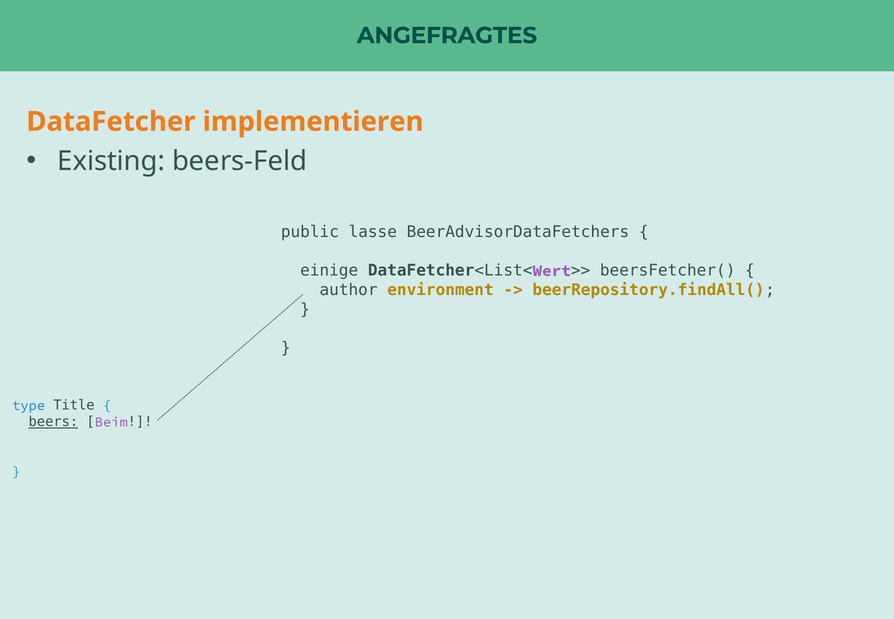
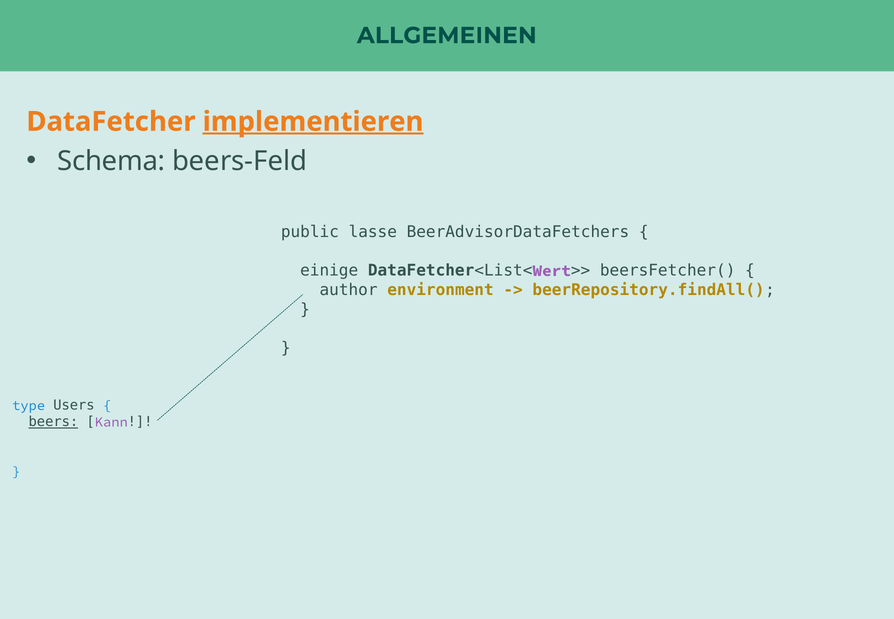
ANGEFRAGTES: ANGEFRAGTES -> ALLGEMEINEN
implementieren underline: none -> present
Existing: Existing -> Schema
Title: Title -> Users
Beim: Beim -> Kann
